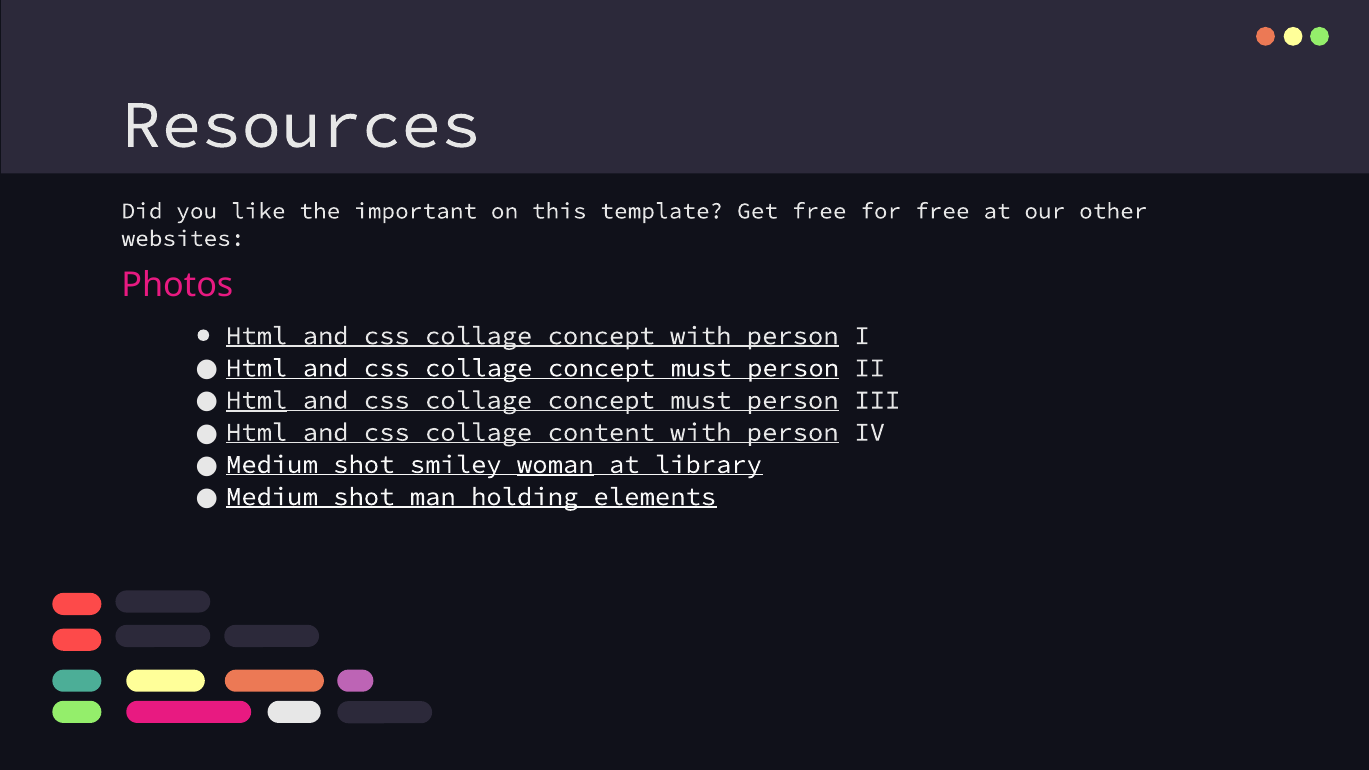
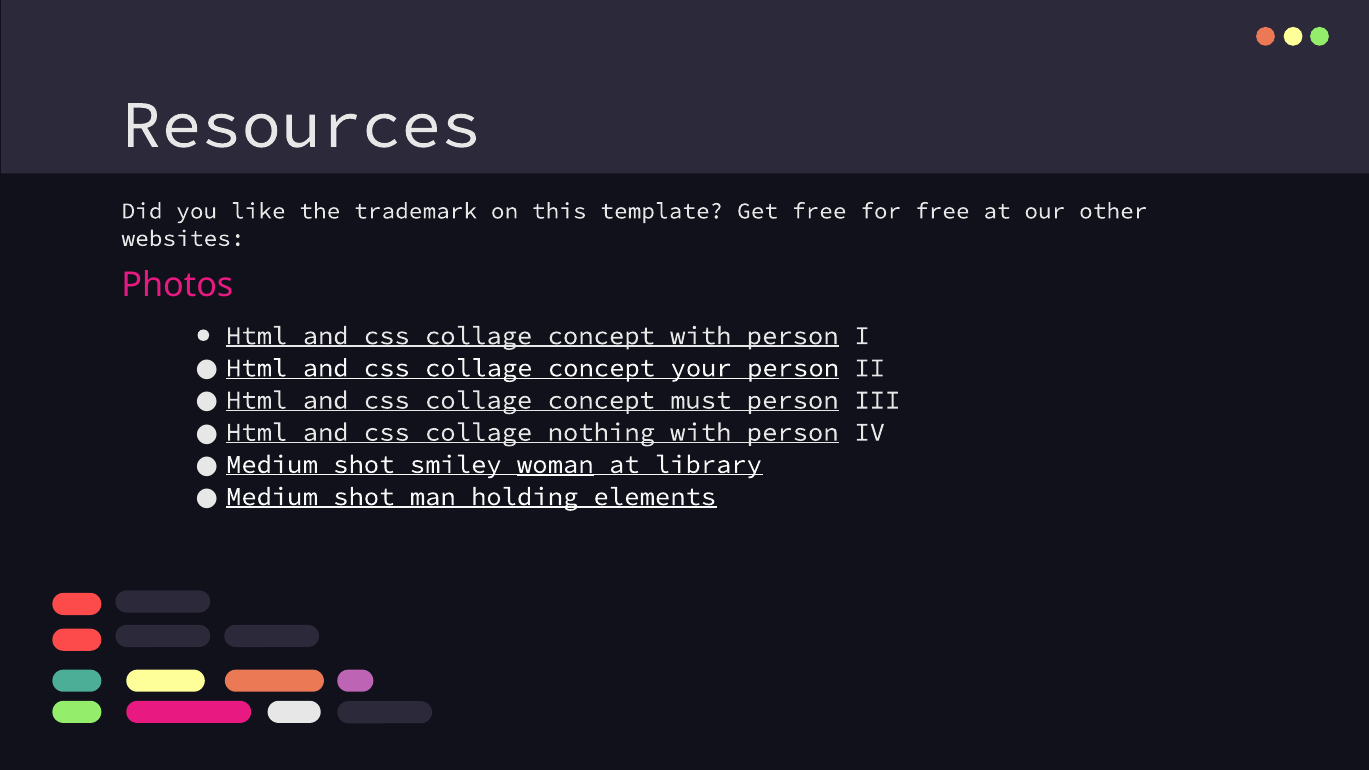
important: important -> trademark
must at (701, 368): must -> your
Html at (257, 400) underline: present -> none
content: content -> nothing
